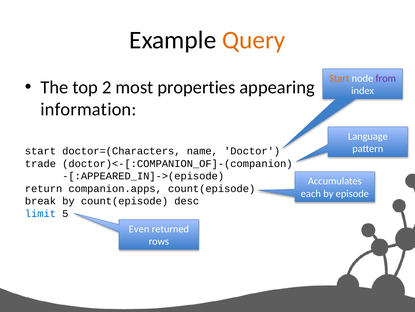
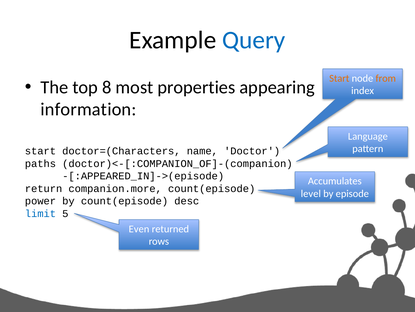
Query colour: orange -> blue
from colour: purple -> orange
2: 2 -> 8
trade: trade -> paths
companion.apps: companion.apps -> companion.more
each: each -> level
break: break -> power
